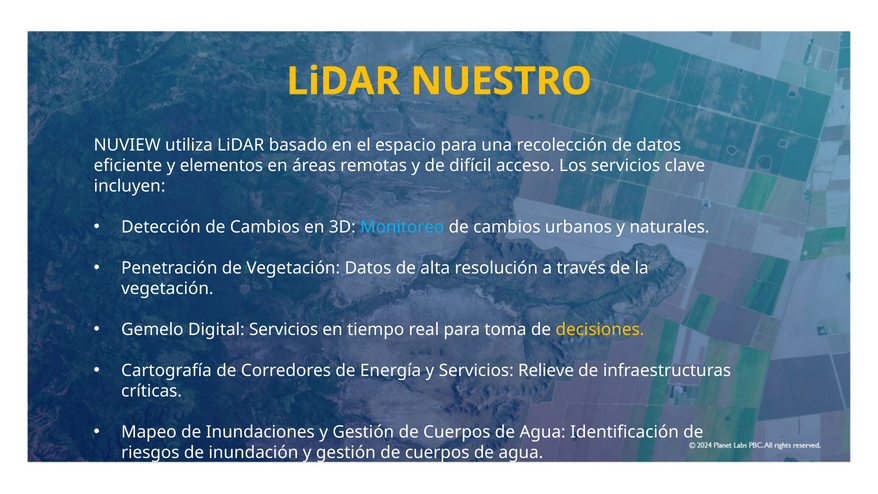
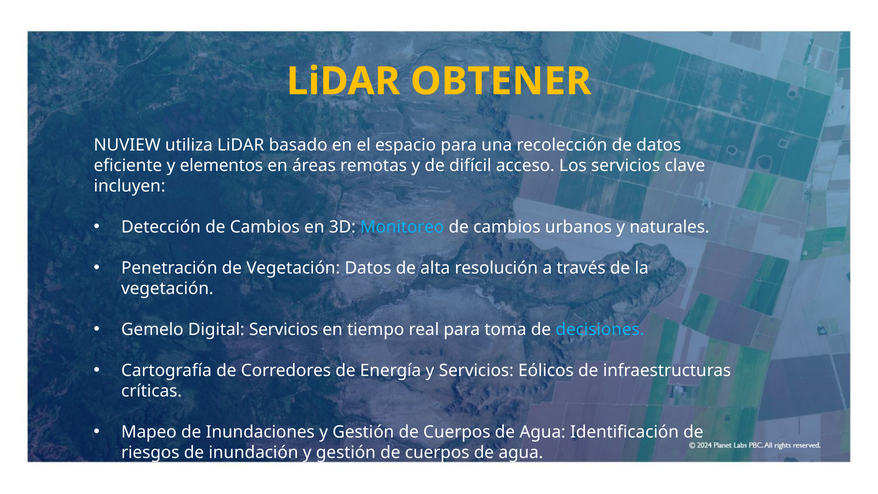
NUESTRO: NUESTRO -> OBTENER
decisiones colour: yellow -> light blue
Relieve: Relieve -> Eólicos
